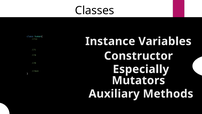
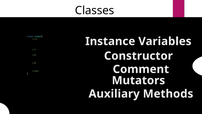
Especially: Especially -> Comment
